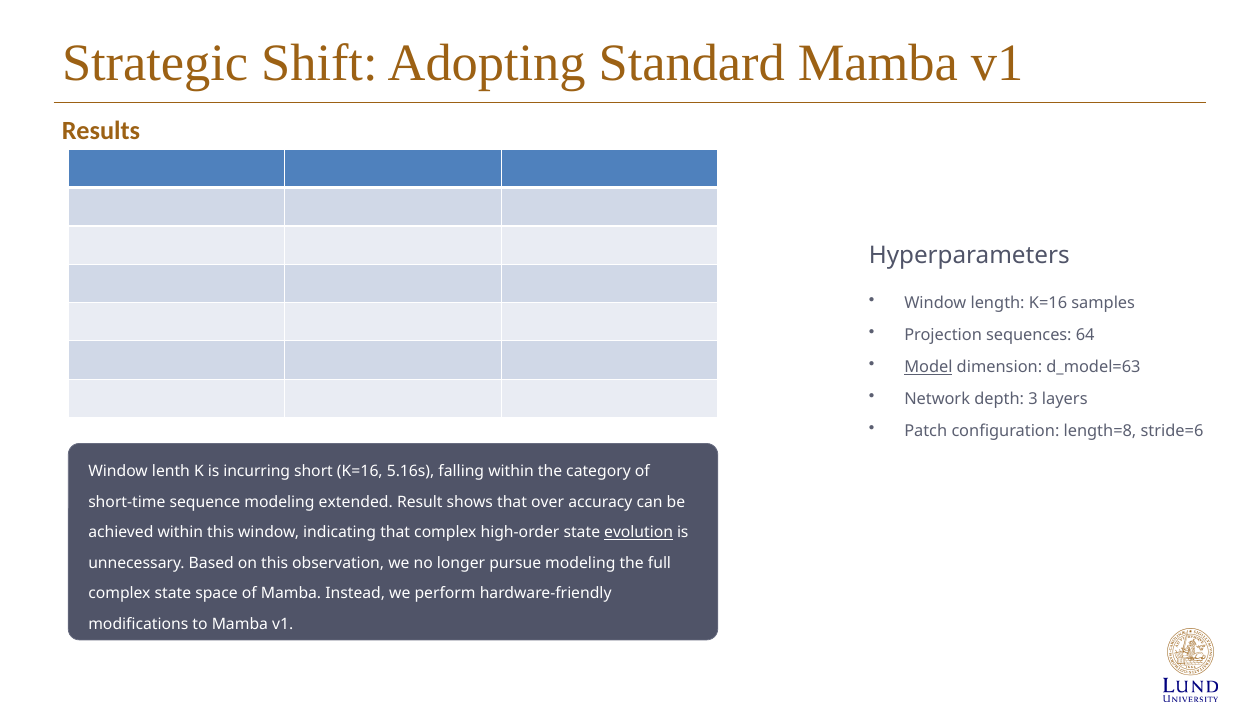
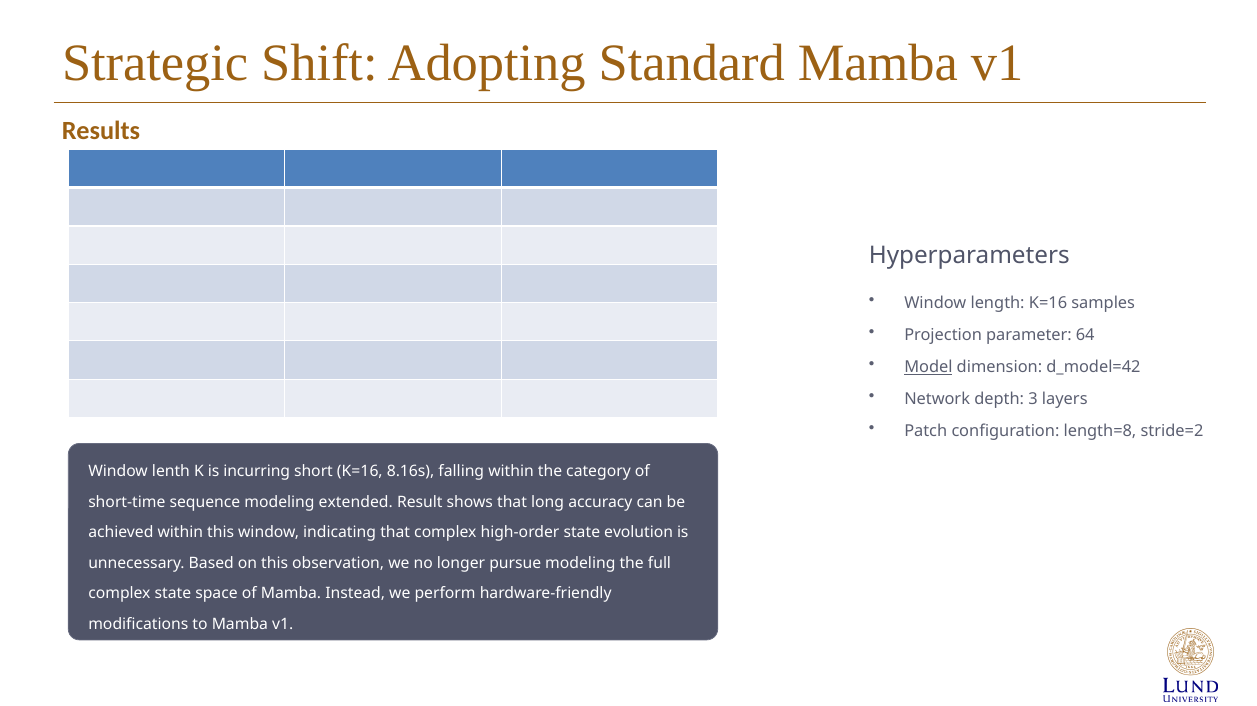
Projection sequences: sequences -> parameter
d_model=63: d_model=63 -> d_model=42
stride=6: stride=6 -> stride=2
5.16s: 5.16s -> 8.16s
over: over -> long
evolution underline: present -> none
